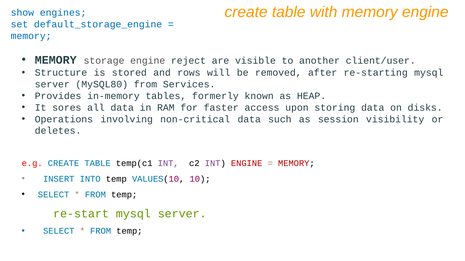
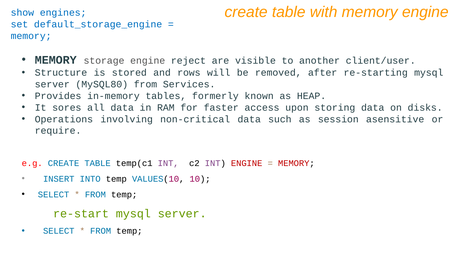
visibility: visibility -> asensitive
deletes: deletes -> require
